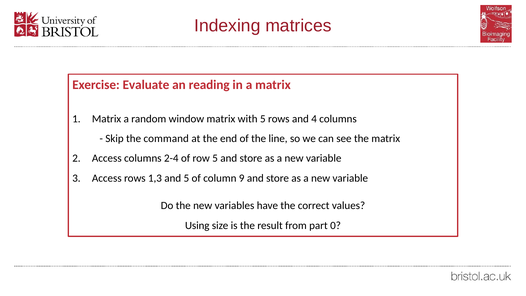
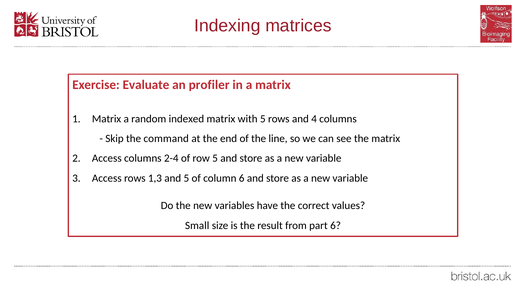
reading: reading -> profiler
window: window -> indexed
column 9: 9 -> 6
Using: Using -> Small
part 0: 0 -> 6
